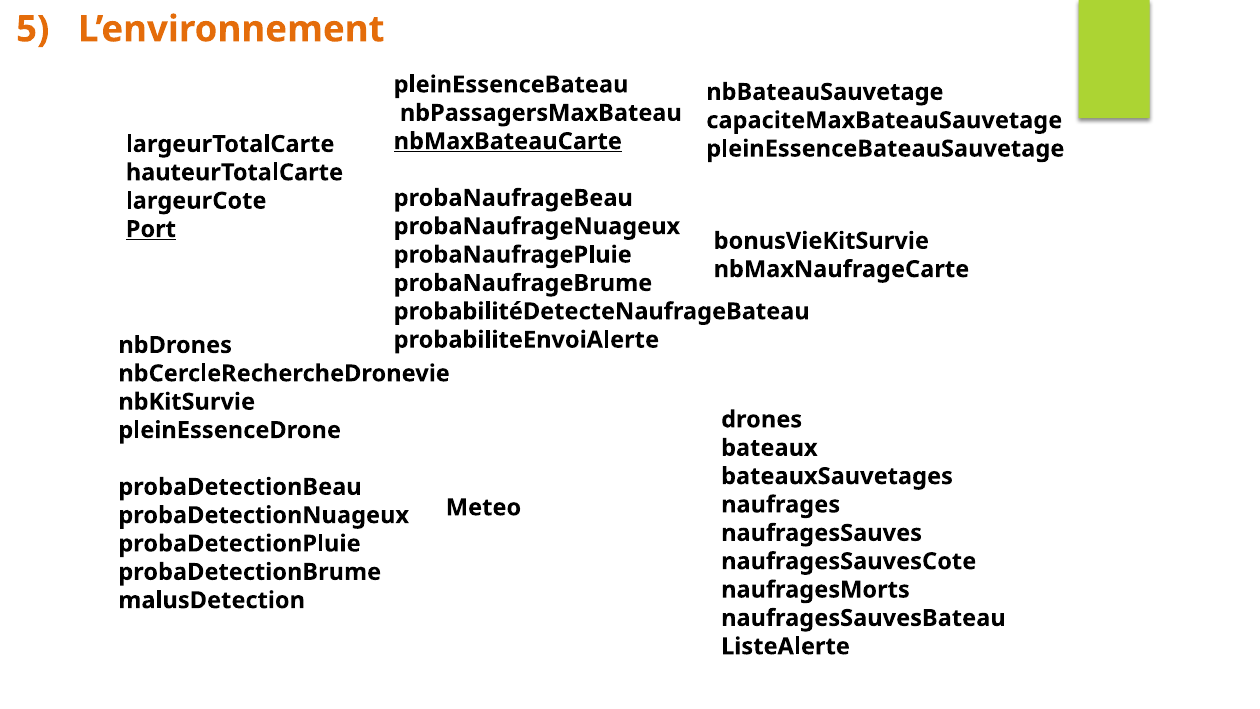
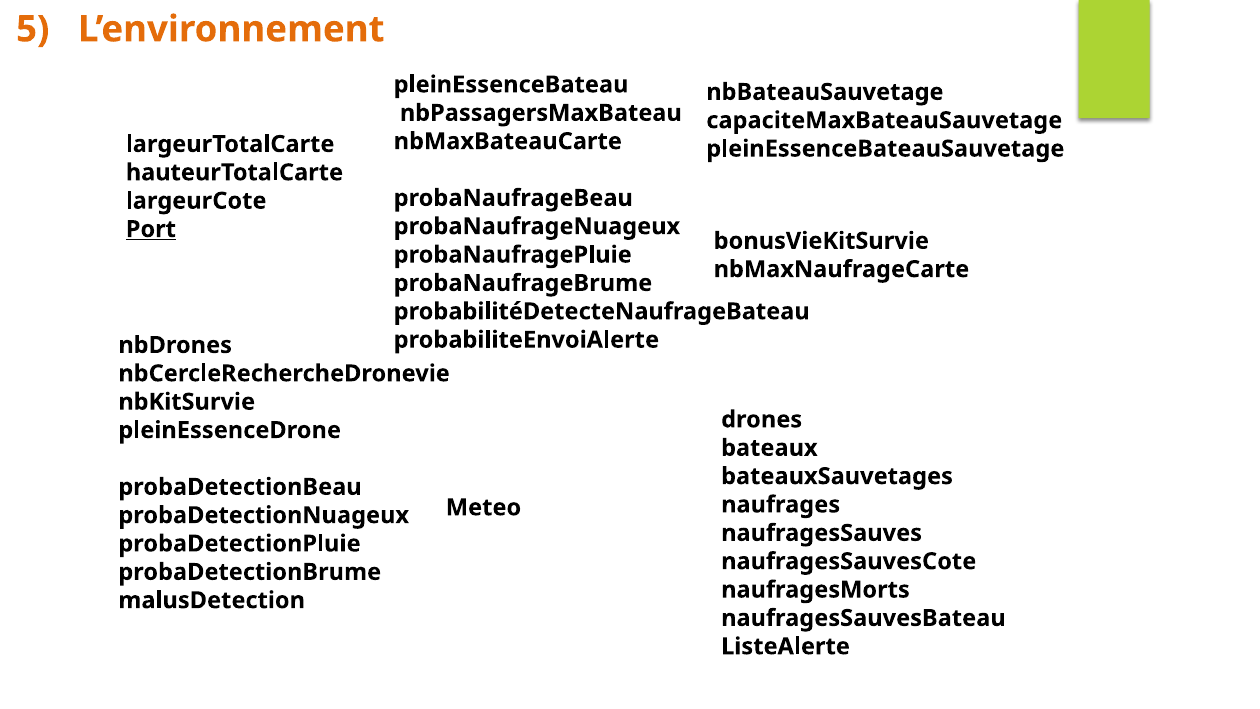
nbMaxBateauCarte underline: present -> none
